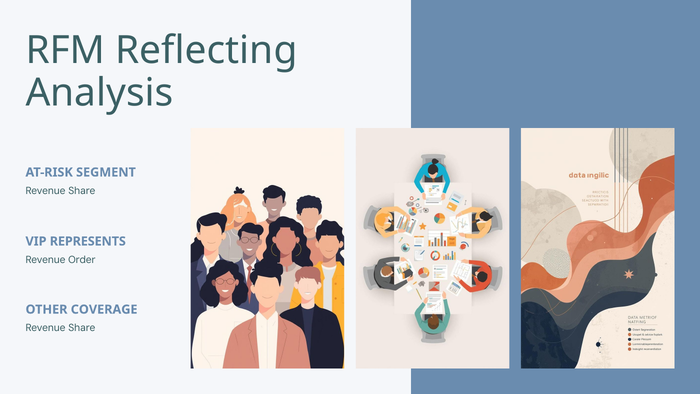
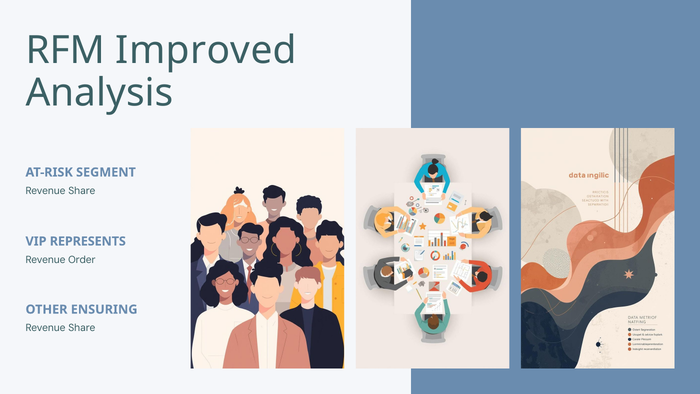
Reflecting: Reflecting -> Improved
COVERAGE: COVERAGE -> ENSURING
